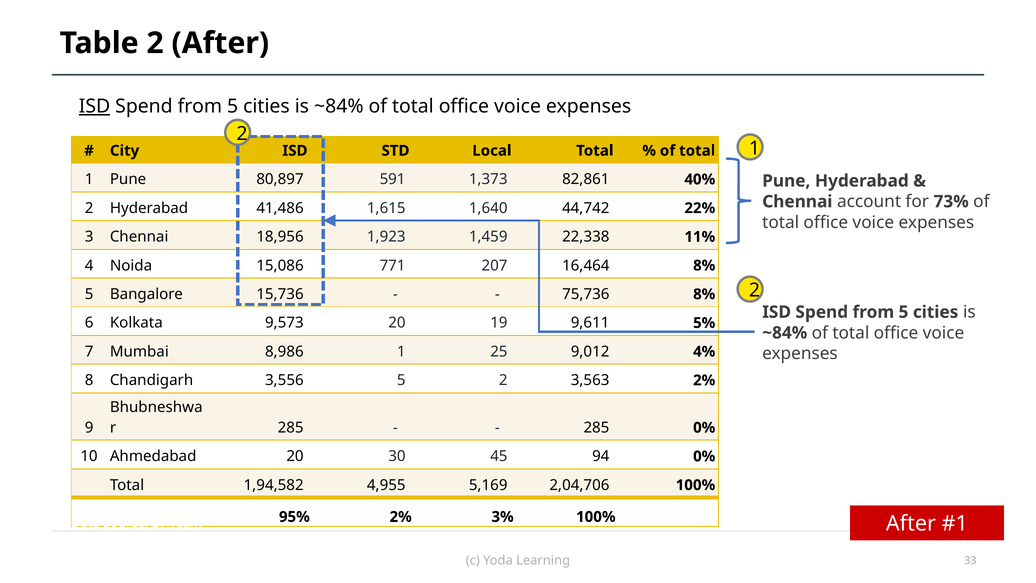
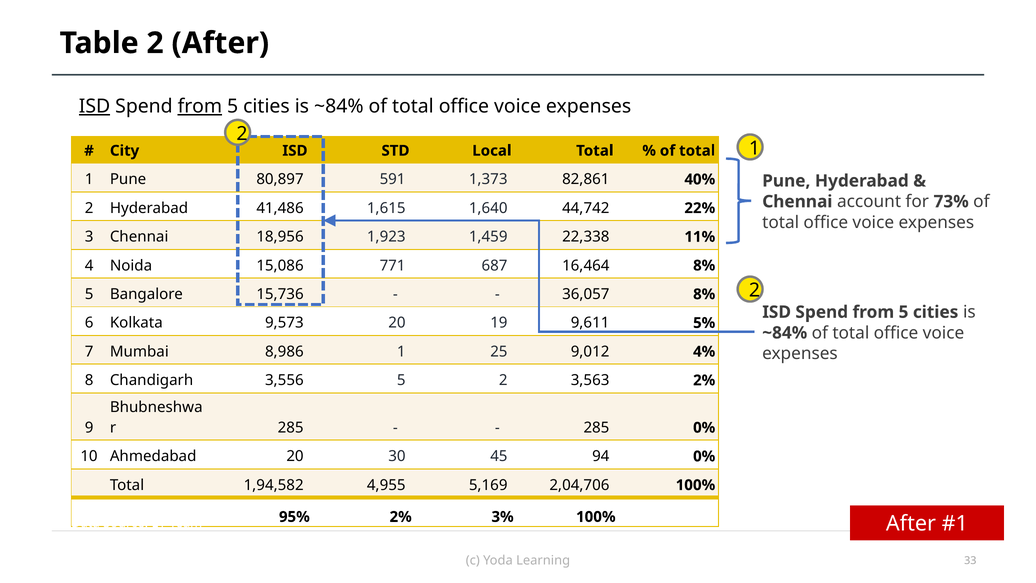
from at (200, 106) underline: none -> present
207: 207 -> 687
75,736: 75,736 -> 36,057
